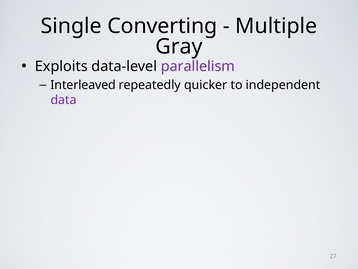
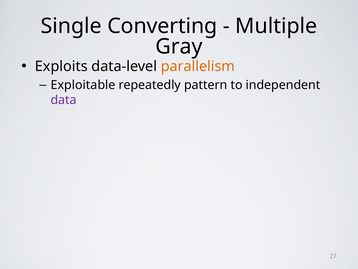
parallelism colour: purple -> orange
Interleaved: Interleaved -> Exploitable
quicker: quicker -> pattern
